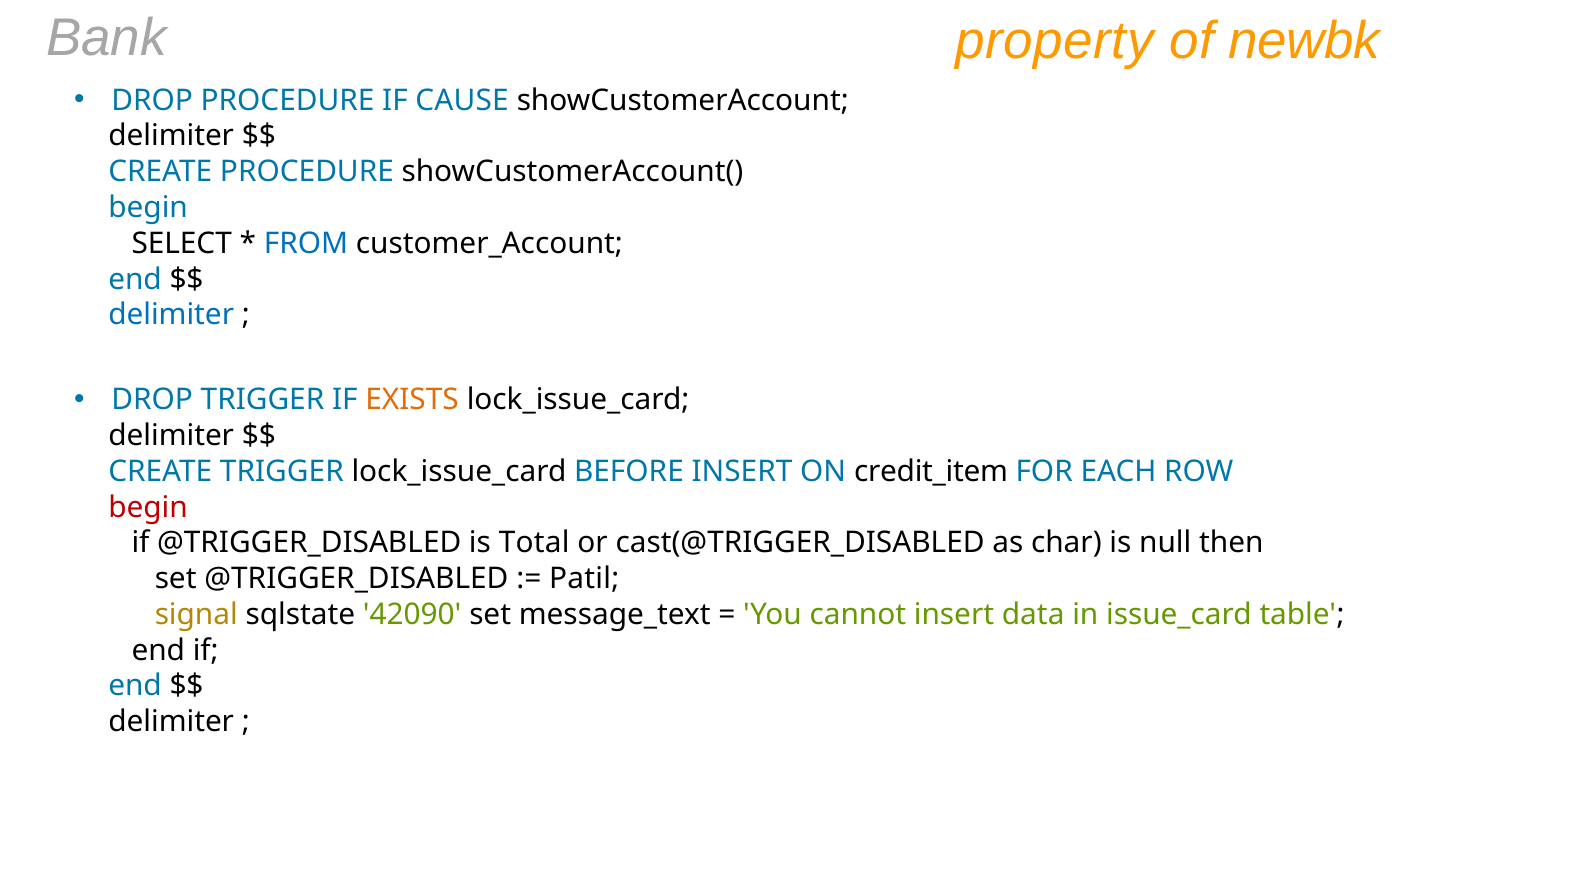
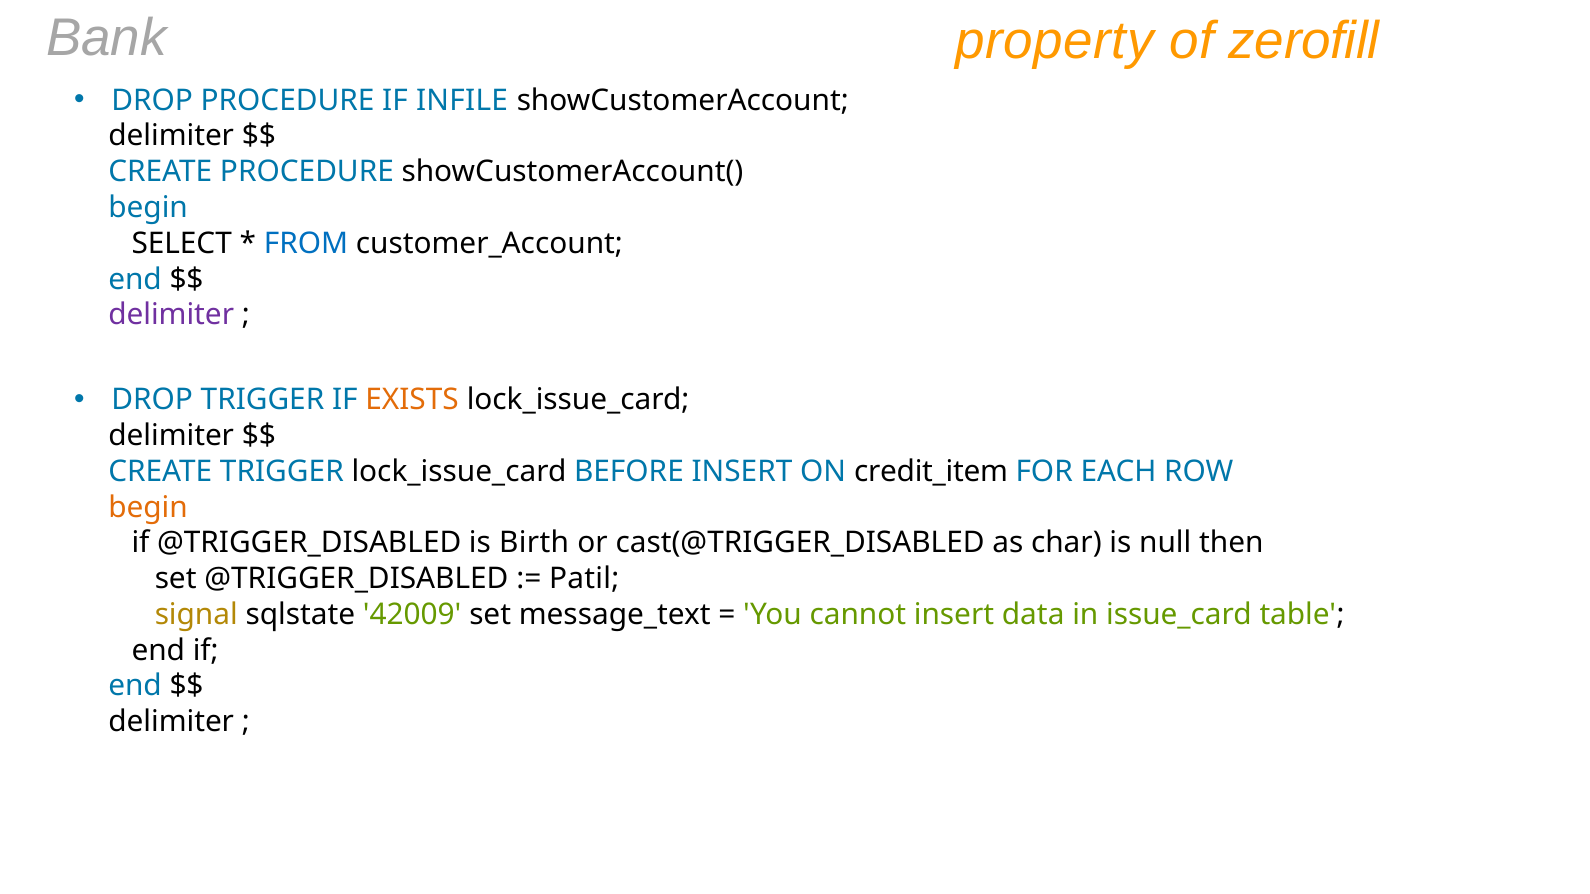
newbk: newbk -> zerofill
CAUSE: CAUSE -> INFILE
delimiter at (171, 315) colour: blue -> purple
begin at (148, 508) colour: red -> orange
Total: Total -> Birth
42090: 42090 -> 42009
